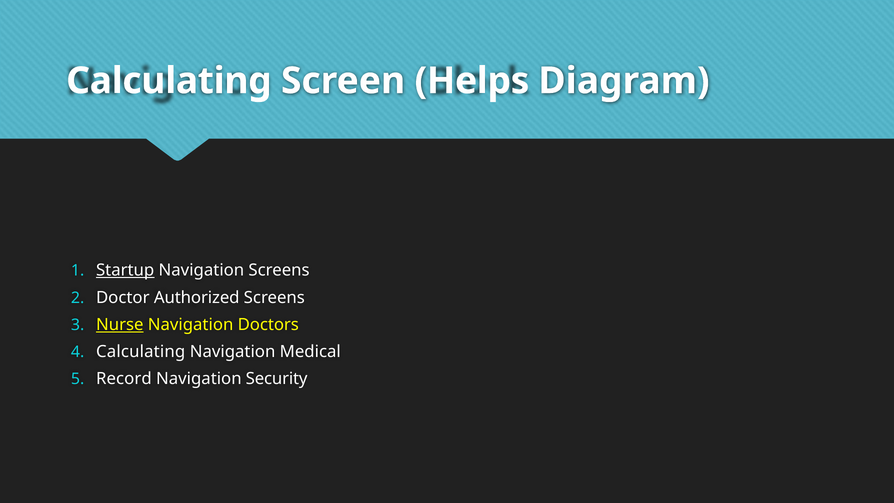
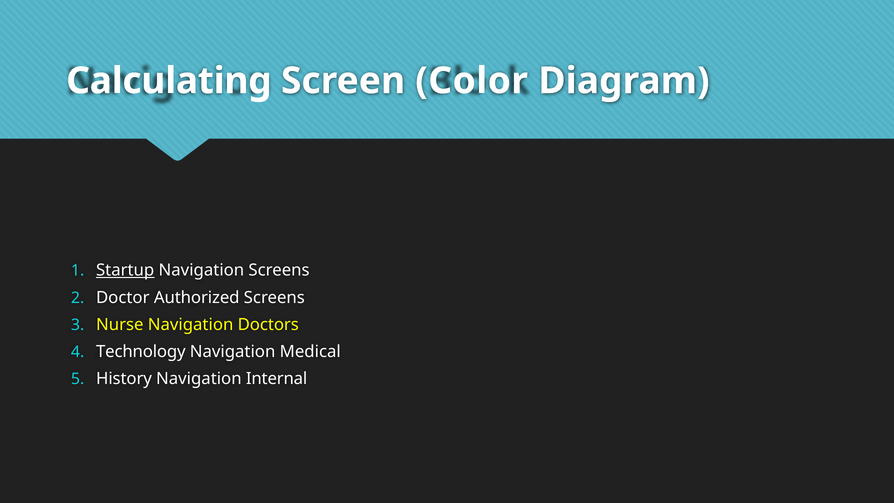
Helps: Helps -> Color
Nurse underline: present -> none
Calculating at (141, 352): Calculating -> Technology
Record: Record -> History
Security: Security -> Internal
